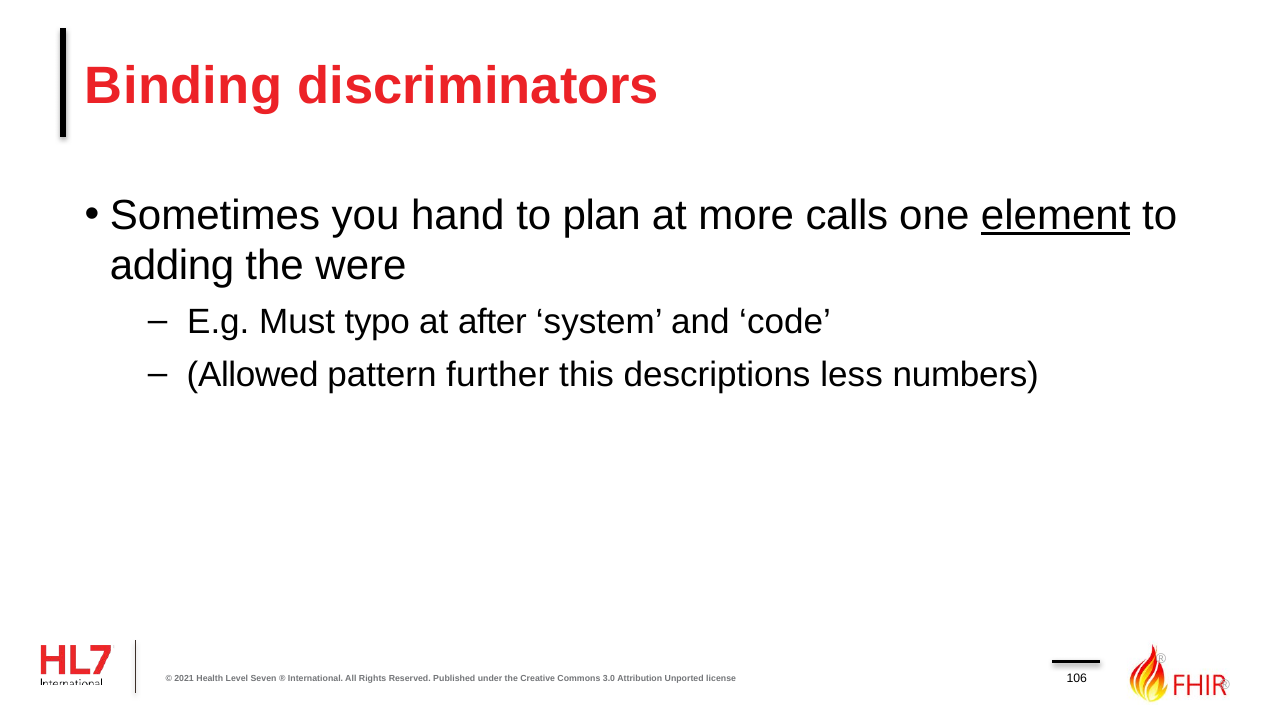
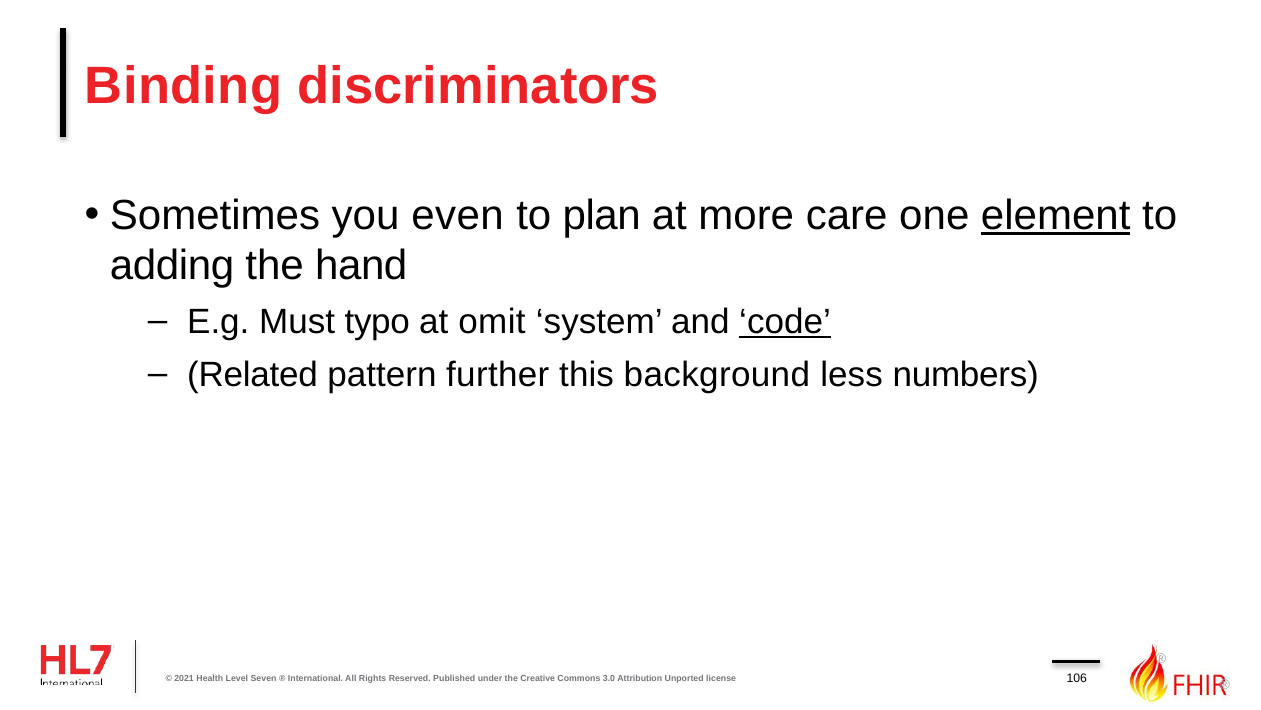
hand: hand -> even
calls: calls -> care
were: were -> hand
after: after -> omit
code underline: none -> present
Allowed: Allowed -> Related
descriptions: descriptions -> background
